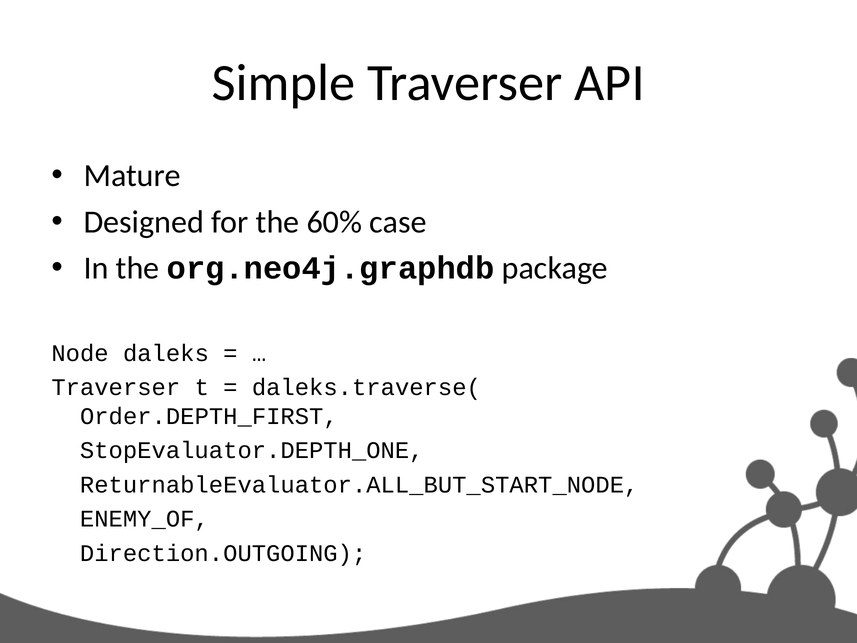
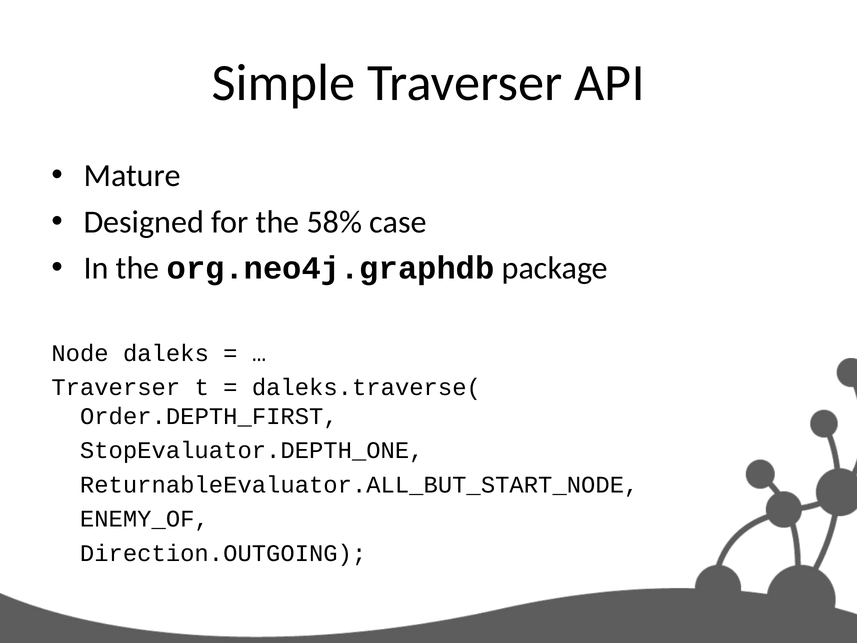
60%: 60% -> 58%
